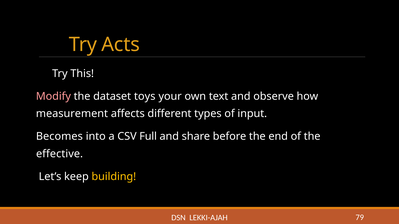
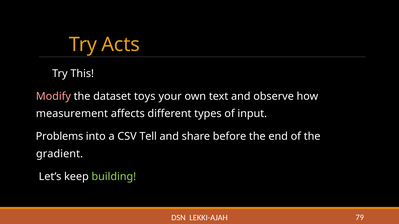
Becomes: Becomes -> Problems
Full: Full -> Tell
effective: effective -> gradient
building colour: yellow -> light green
